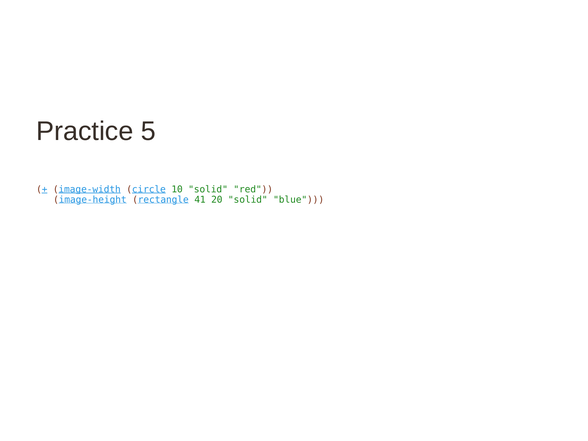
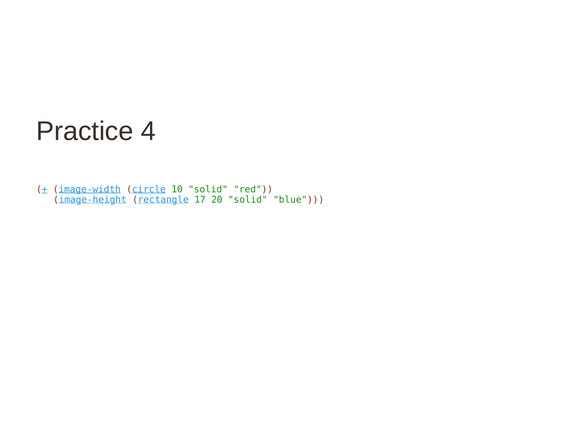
5: 5 -> 4
41: 41 -> 17
